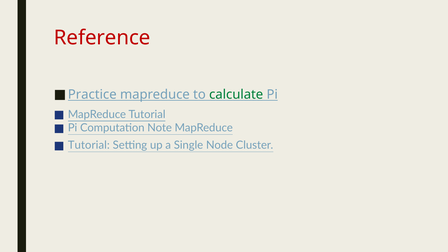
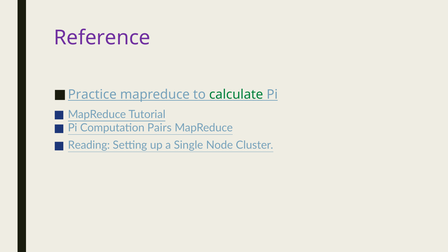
Reference colour: red -> purple
Note: Note -> Pairs
Tutorial at (89, 145): Tutorial -> Reading
